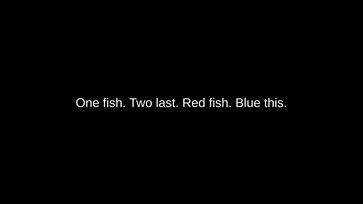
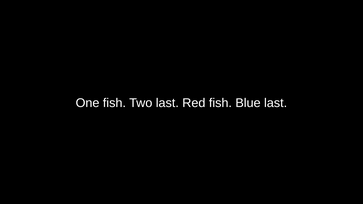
Blue this: this -> last
